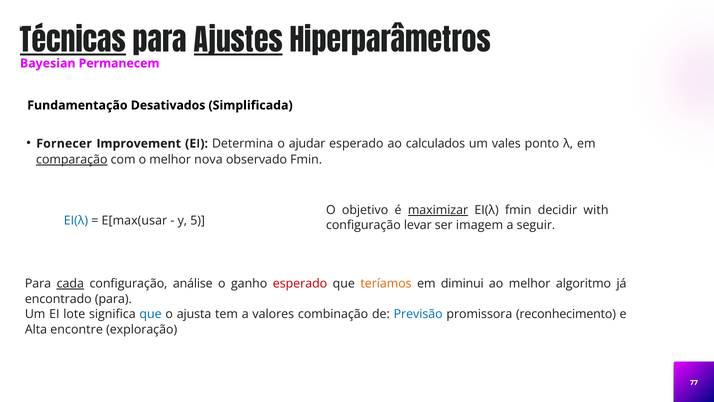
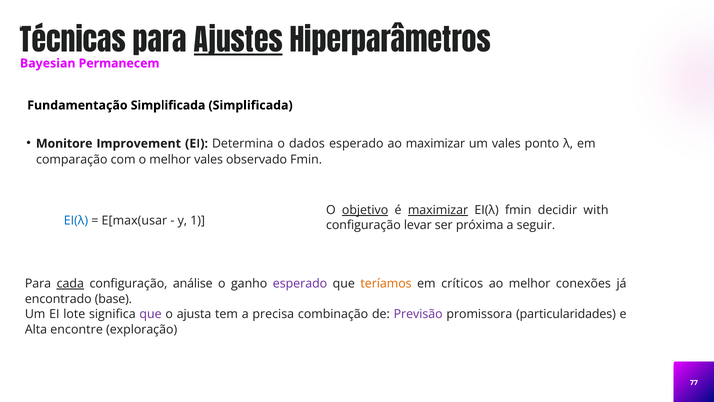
Técnicas underline: present -> none
Fundamentação Desativados: Desativados -> Simplificada
Fornecer: Fornecer -> Monitore
ajudar: ajudar -> dados
ao calculados: calculados -> maximizar
comparação underline: present -> none
melhor nova: nova -> vales
objetivo underline: none -> present
5: 5 -> 1
imagem: imagem -> próxima
esperado at (300, 284) colour: red -> purple
diminui: diminui -> críticos
algoritmo: algoritmo -> conexões
encontrado para: para -> base
que at (151, 314) colour: blue -> purple
valores: valores -> precisa
Previsão colour: blue -> purple
reconhecimento: reconhecimento -> particularidades
